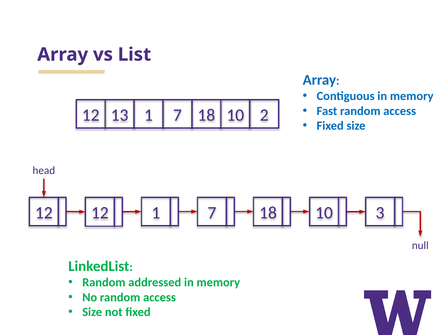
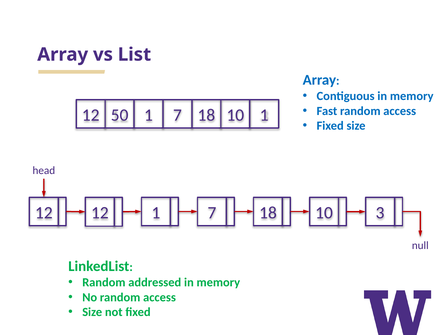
13: 13 -> 50
10 2: 2 -> 1
